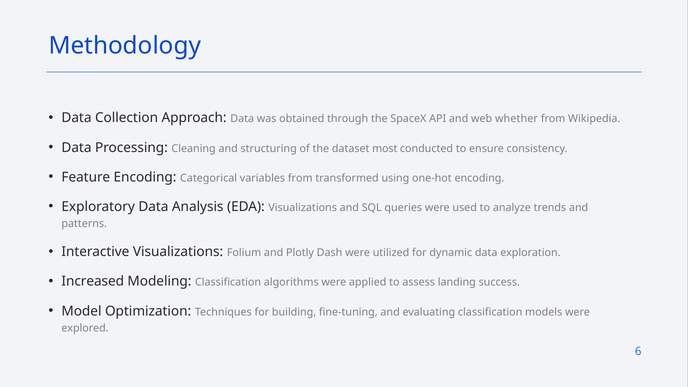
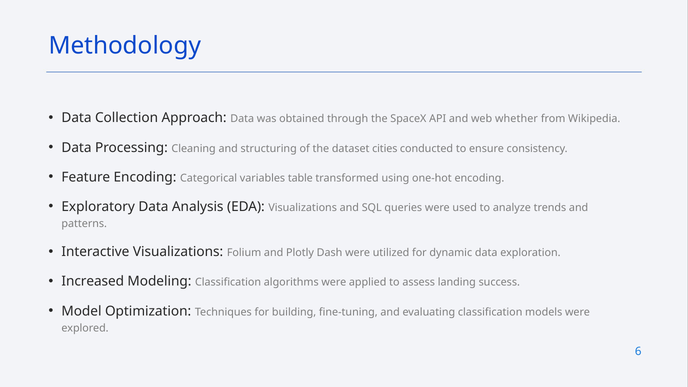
most: most -> cities
variables from: from -> table
